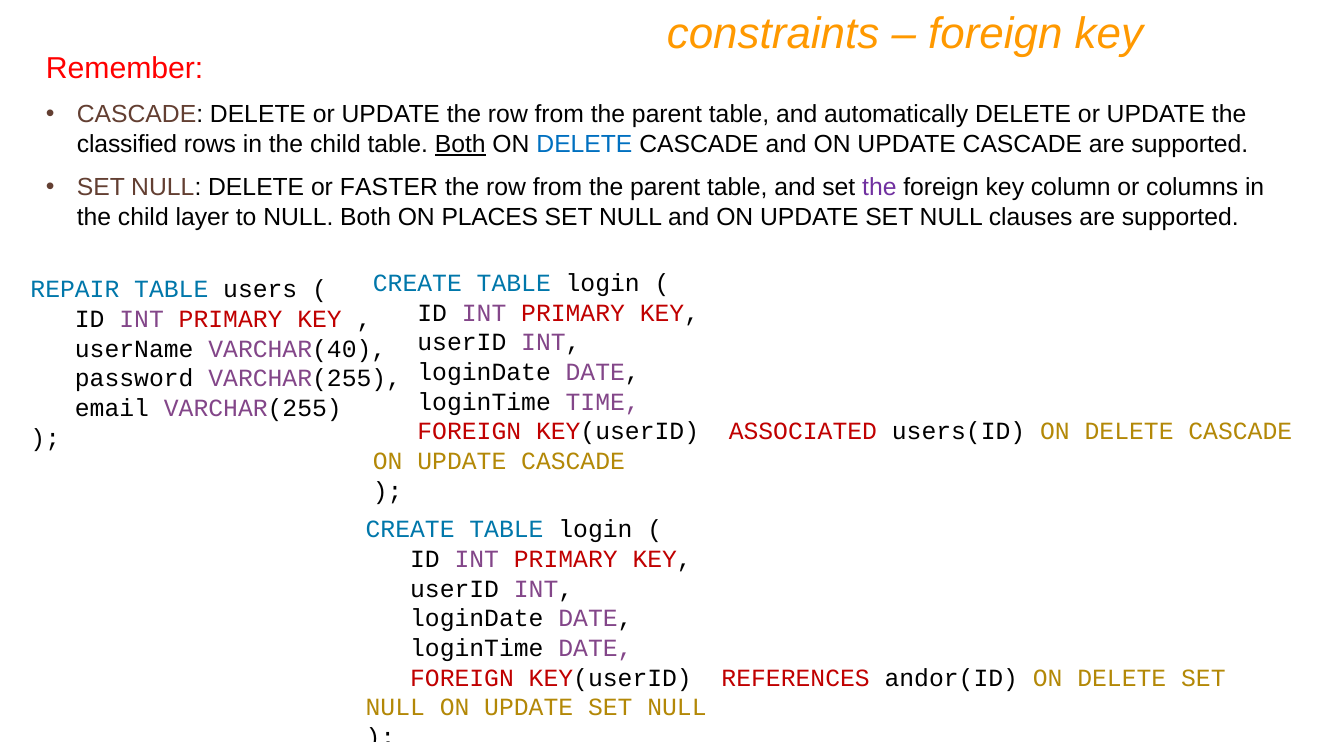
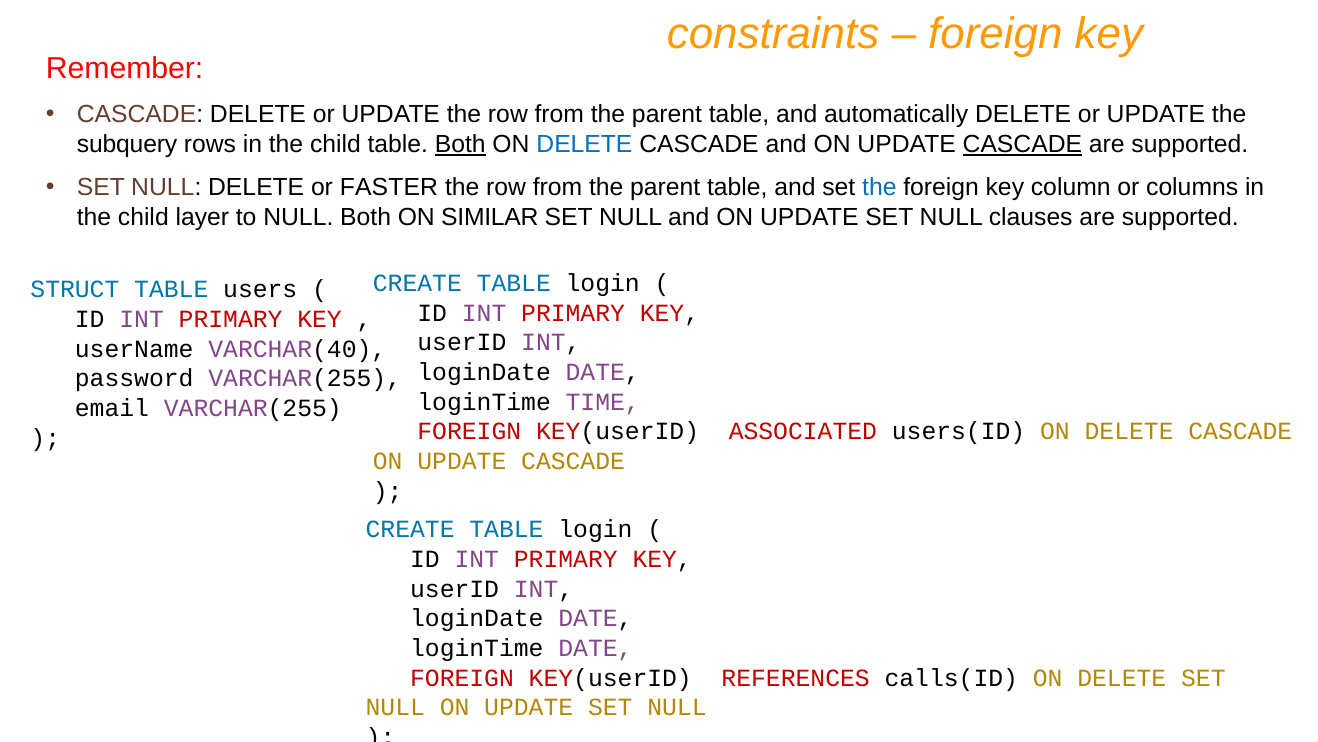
classified: classified -> subquery
CASCADE at (1022, 144) underline: none -> present
the at (879, 187) colour: purple -> blue
PLACES: PLACES -> SIMILAR
REPAIR: REPAIR -> STRUCT
andor(ID: andor(ID -> calls(ID
